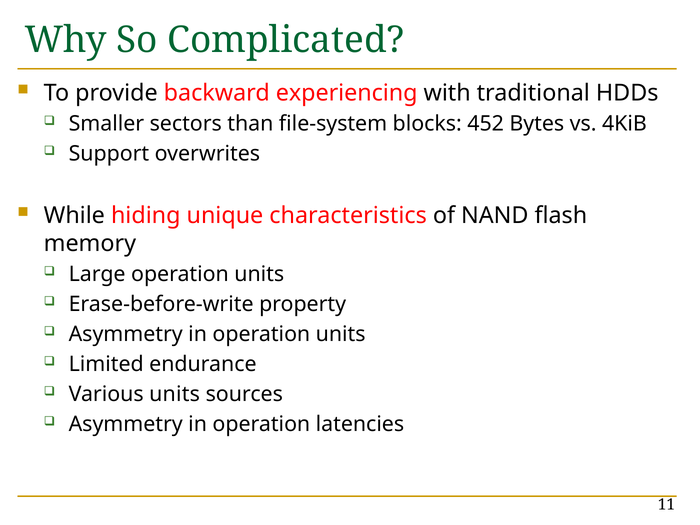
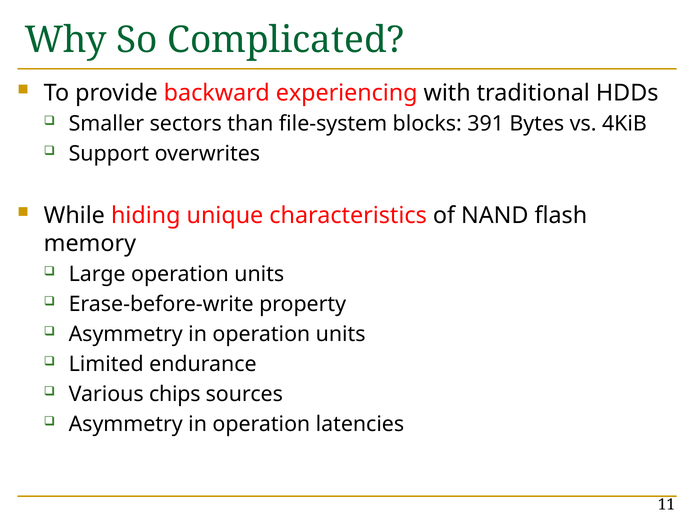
452: 452 -> 391
Various units: units -> chips
